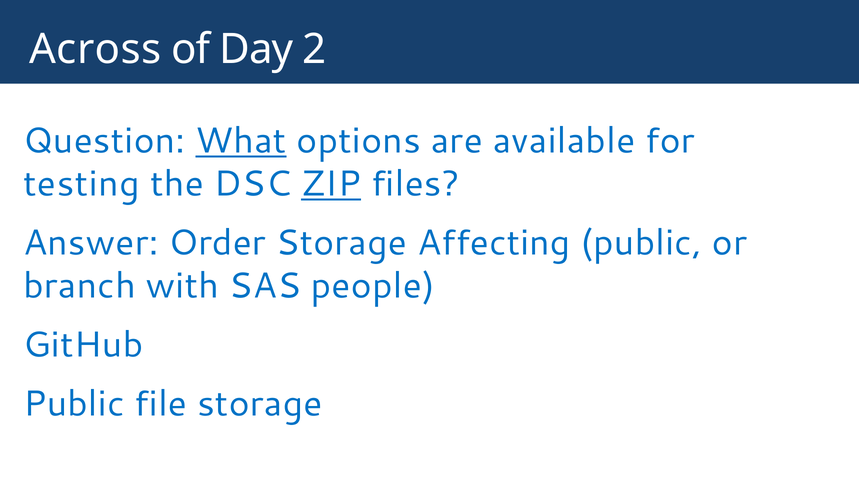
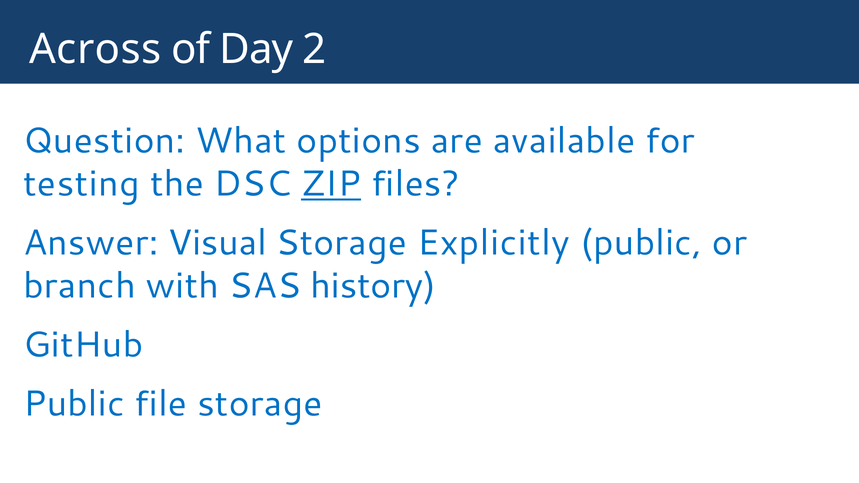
What underline: present -> none
Order: Order -> Visual
Affecting: Affecting -> Explicitly
people: people -> history
